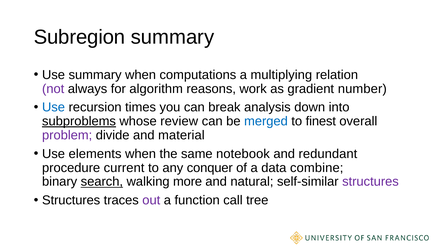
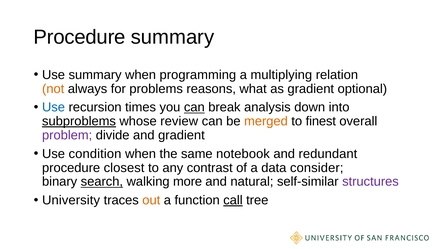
Subregion at (80, 37): Subregion -> Procedure
computations: computations -> programming
not colour: purple -> orange
algorithm: algorithm -> problems
work: work -> what
number: number -> optional
can at (194, 107) underline: none -> present
merged colour: blue -> orange
and material: material -> gradient
elements: elements -> condition
current: current -> closest
conquer: conquer -> contrast
combine: combine -> consider
Structures at (71, 200): Structures -> University
out colour: purple -> orange
call underline: none -> present
